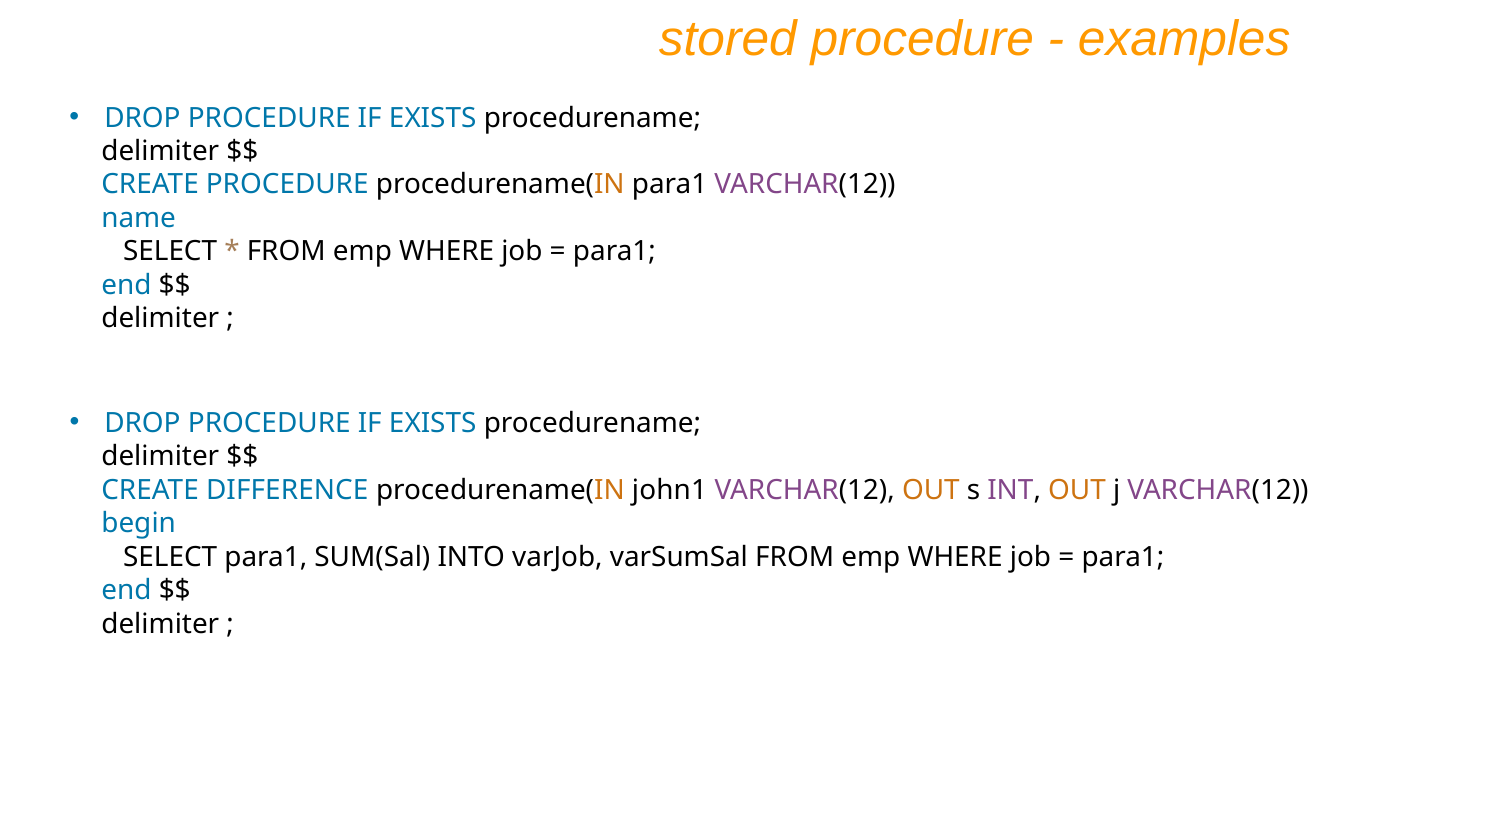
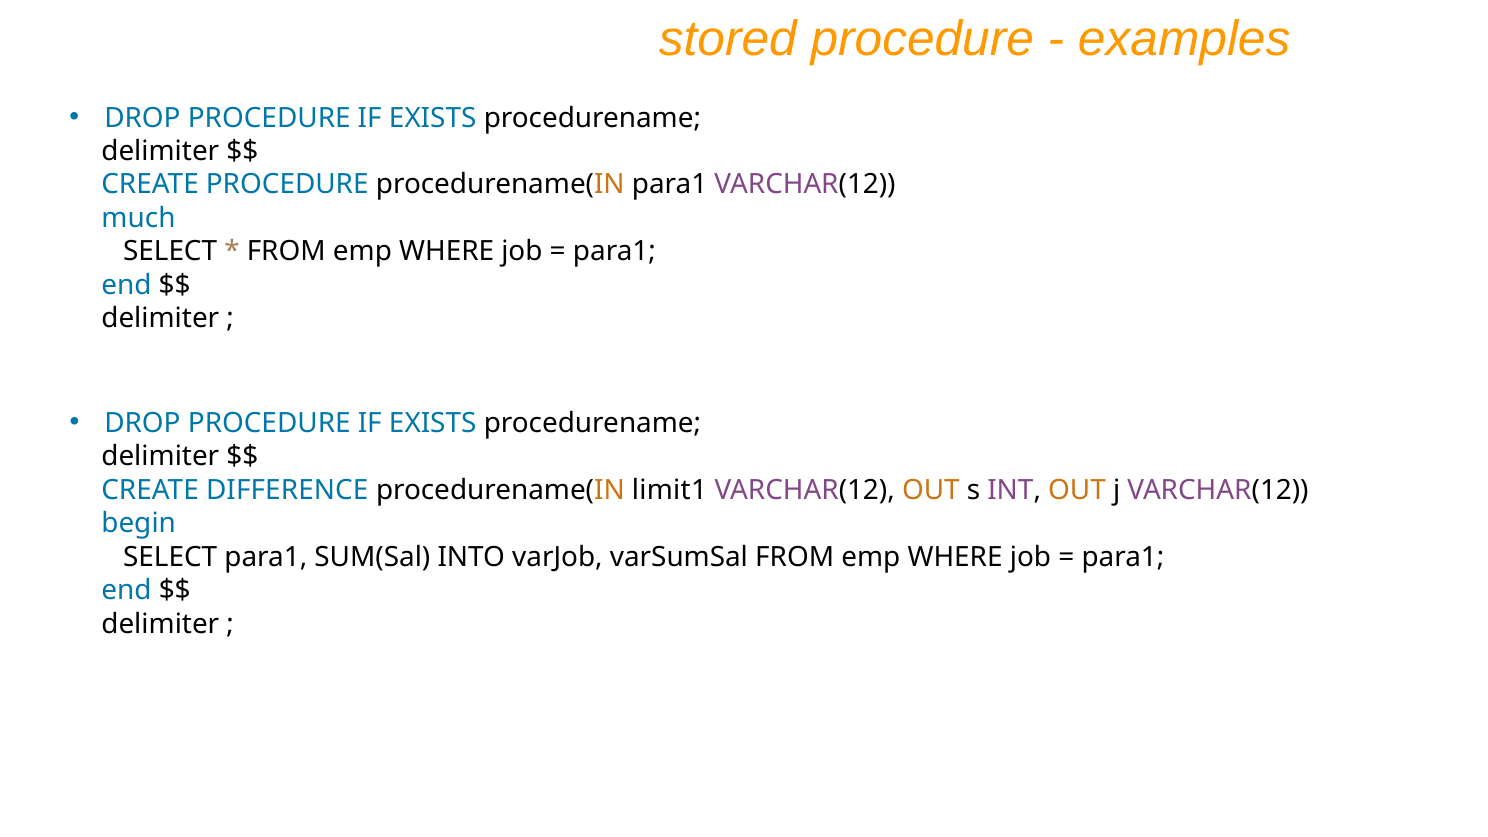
name: name -> much
john1: john1 -> limit1
